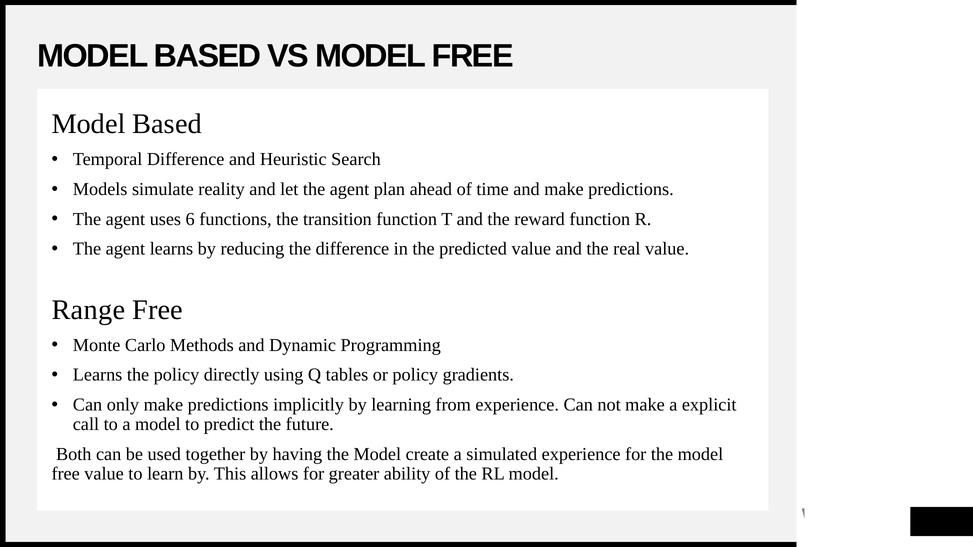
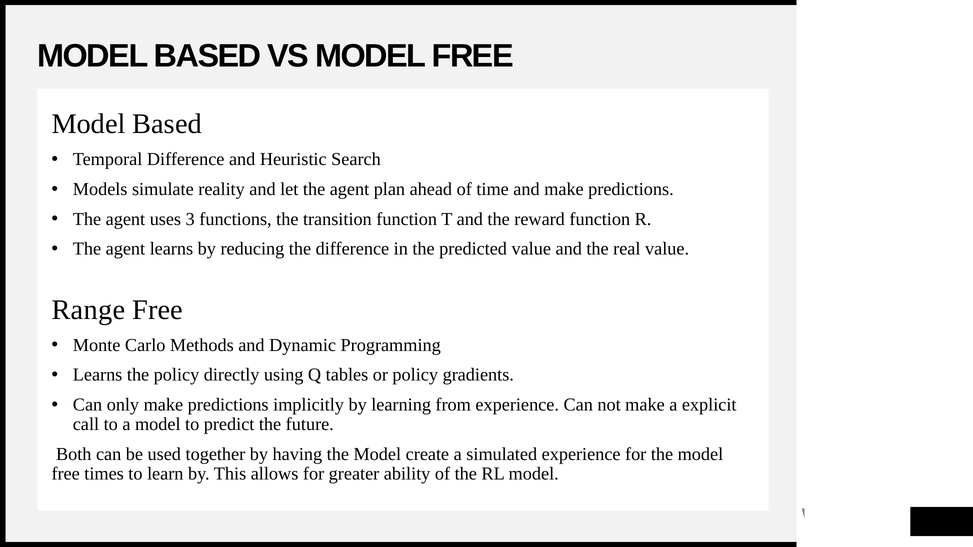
6: 6 -> 3
free value: value -> times
